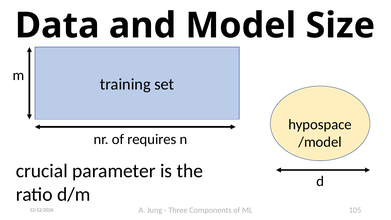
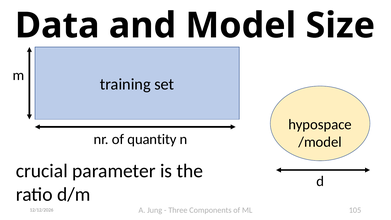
requires: requires -> quantity
